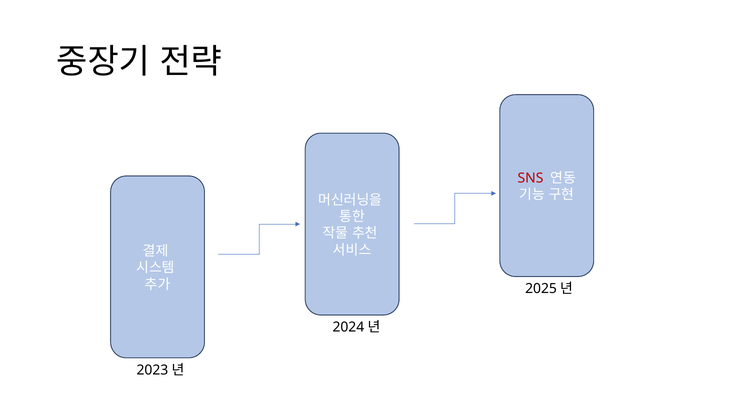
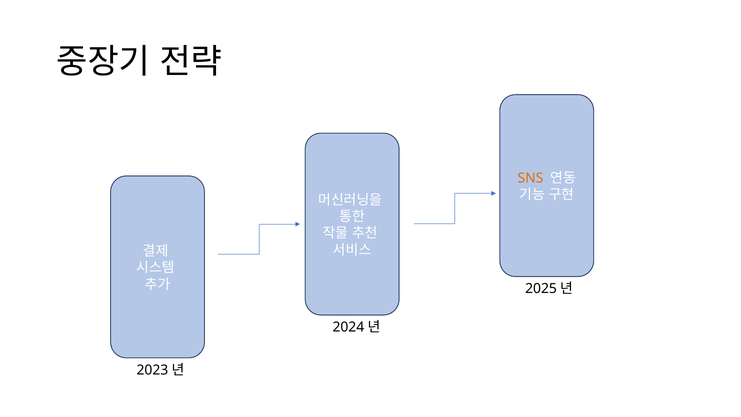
SNS colour: red -> orange
